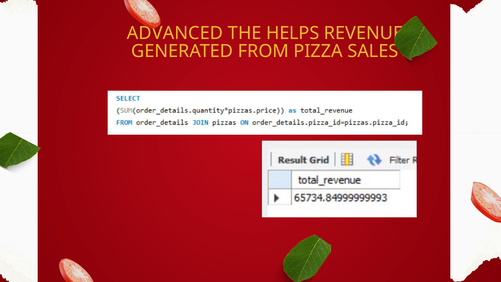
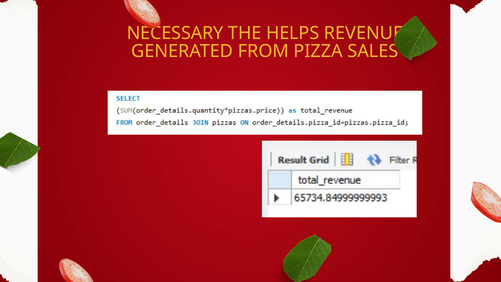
ADVANCED: ADVANCED -> NECESSARY
